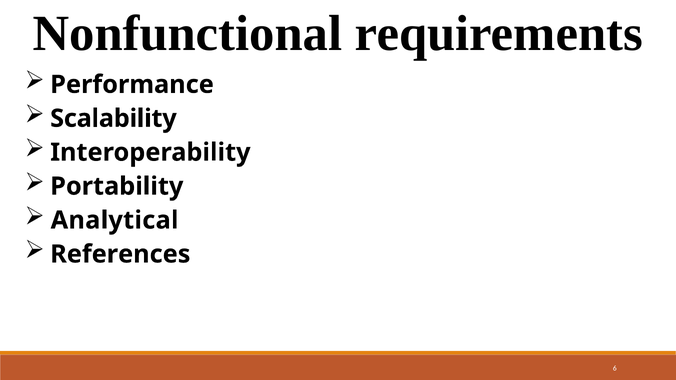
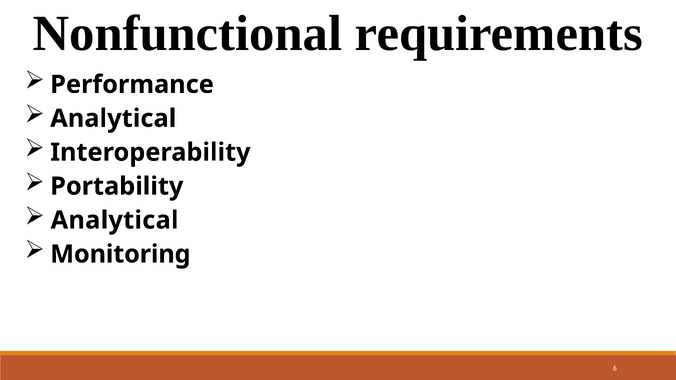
Scalability at (113, 119): Scalability -> Analytical
References: References -> Monitoring
